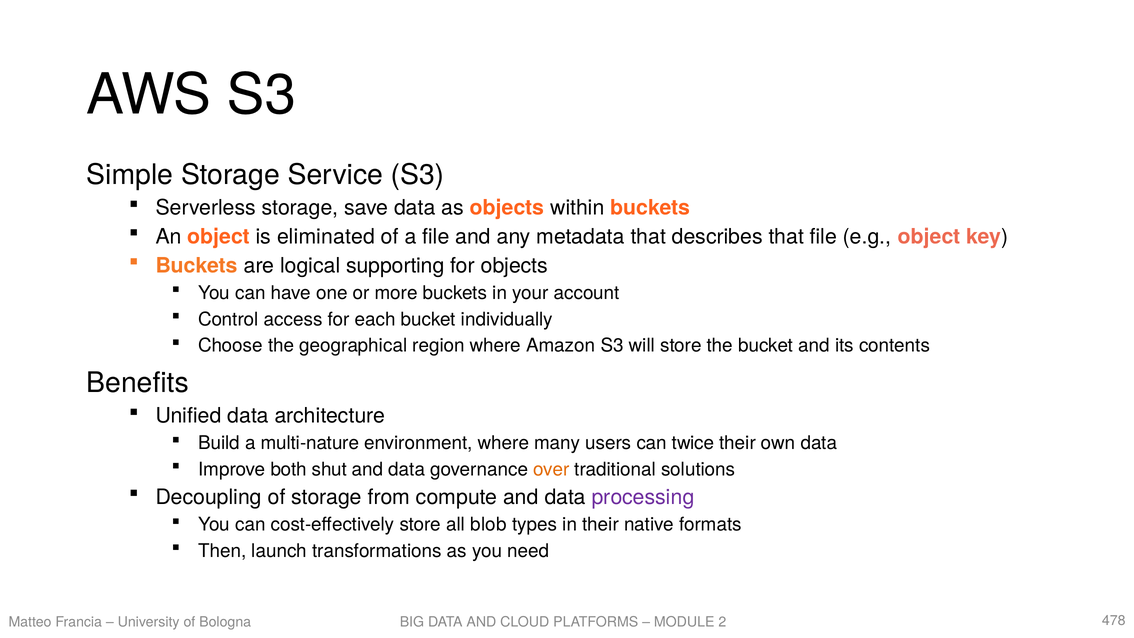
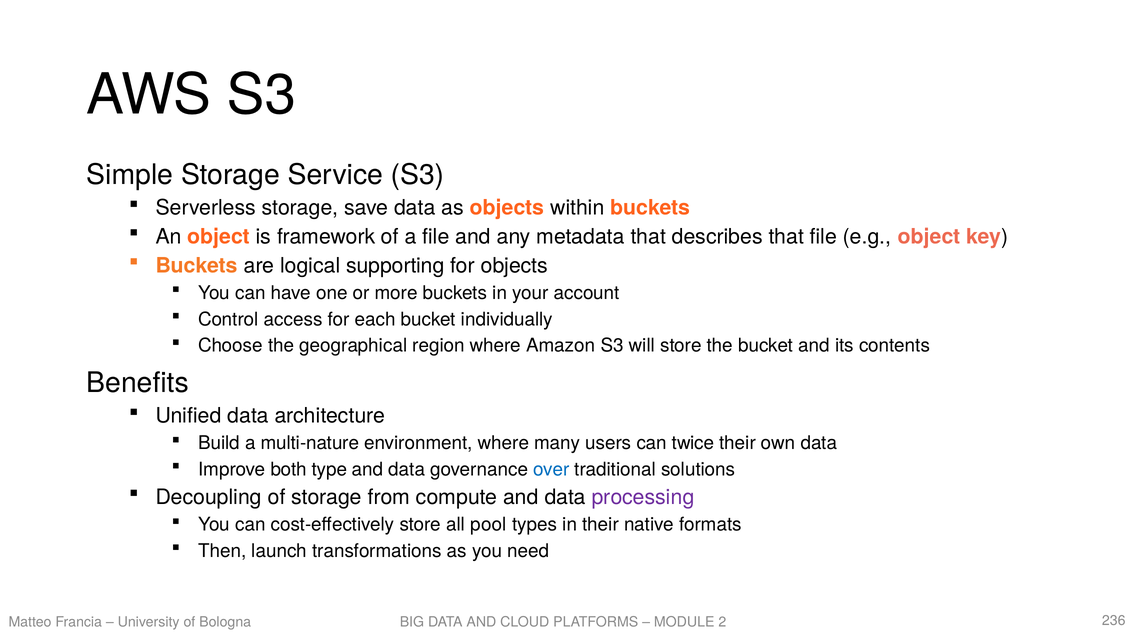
eliminated: eliminated -> framework
shut: shut -> type
over colour: orange -> blue
blob: blob -> pool
478: 478 -> 236
